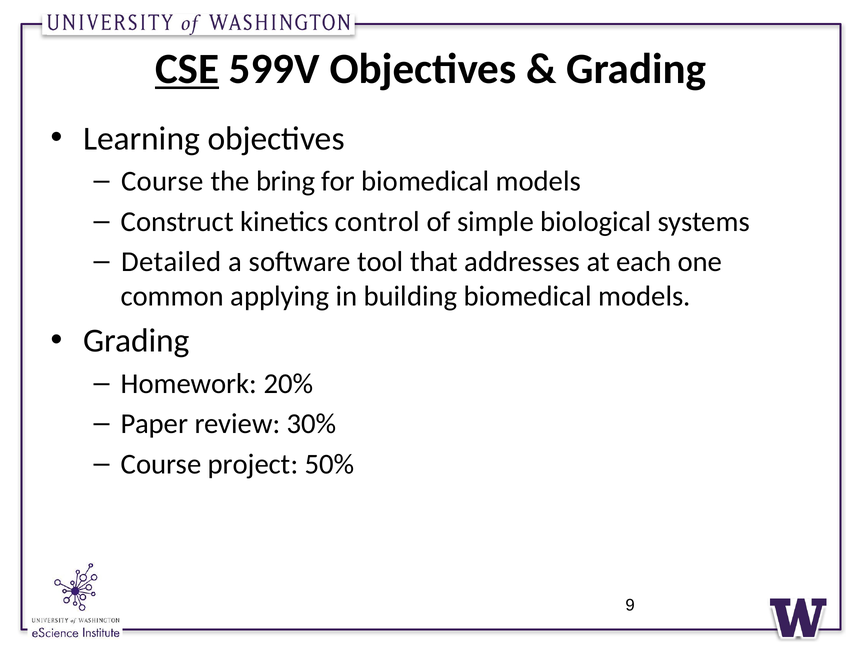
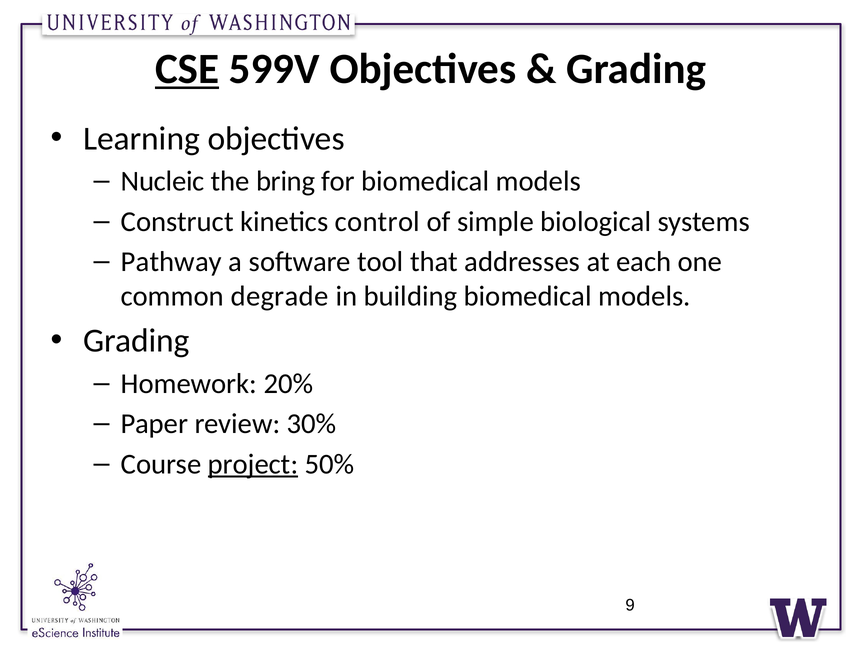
Course at (162, 181): Course -> Nucleic
Detailed: Detailed -> Pathway
applying: applying -> degrade
project underline: none -> present
